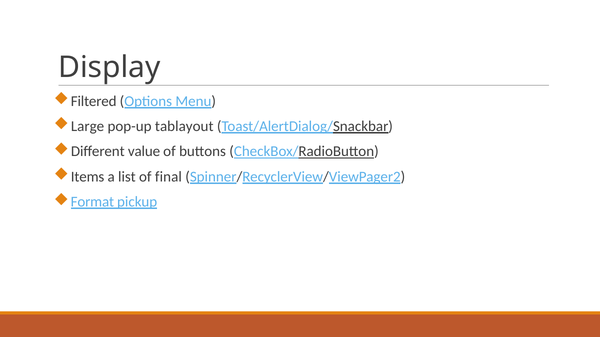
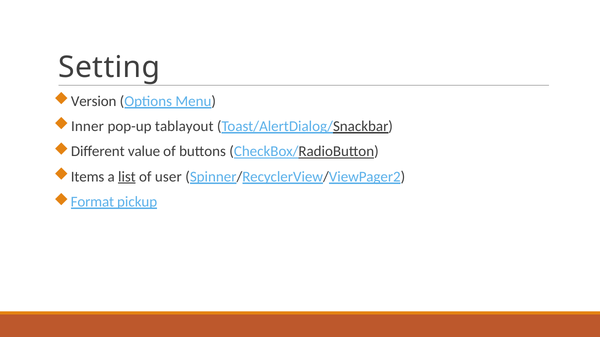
Display: Display -> Setting
Filtered: Filtered -> Version
Large: Large -> Inner
list underline: none -> present
final: final -> user
